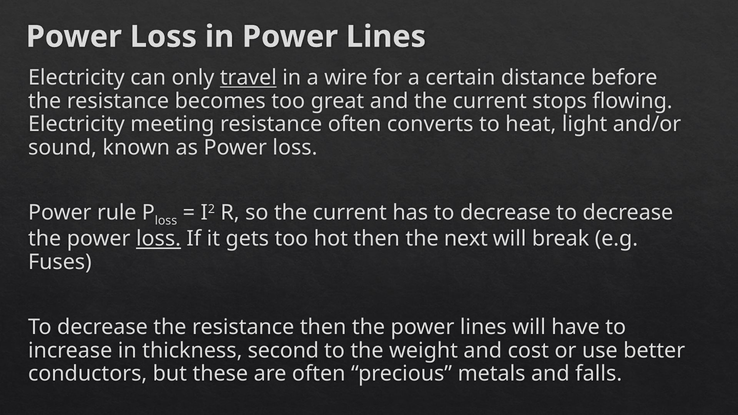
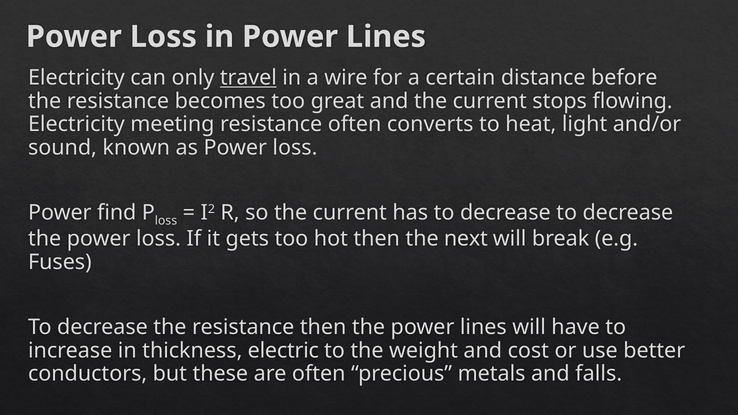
rule: rule -> find
loss at (159, 239) underline: present -> none
second: second -> electric
